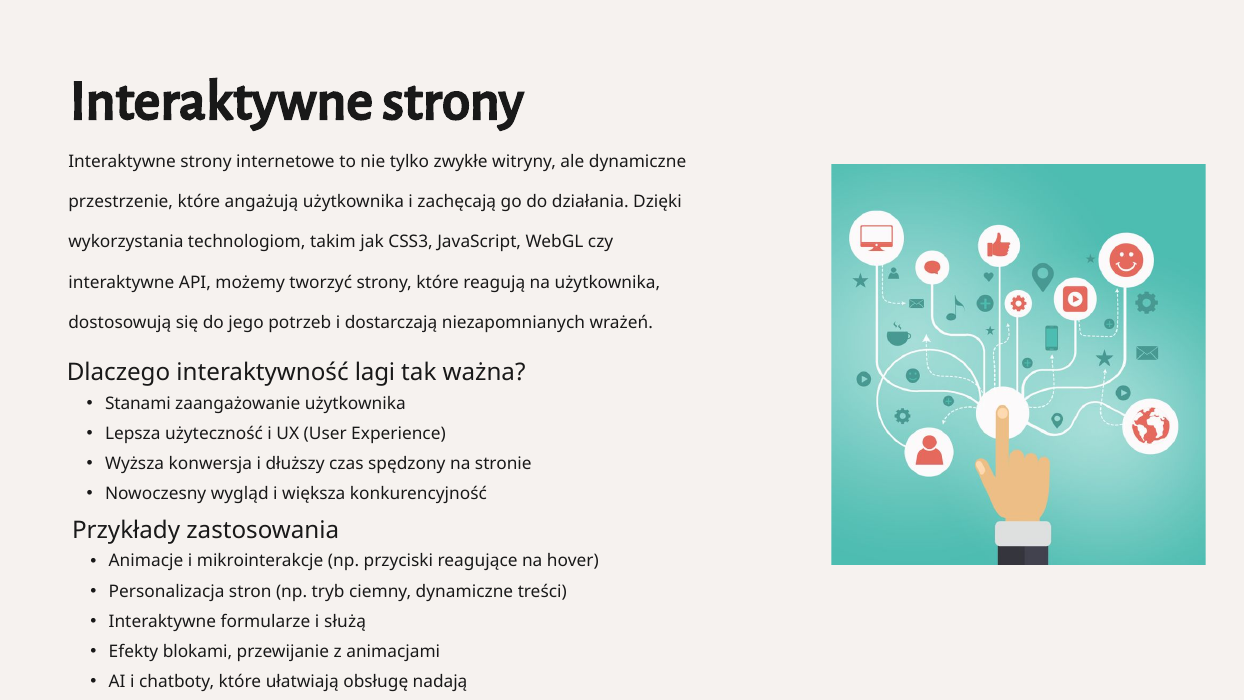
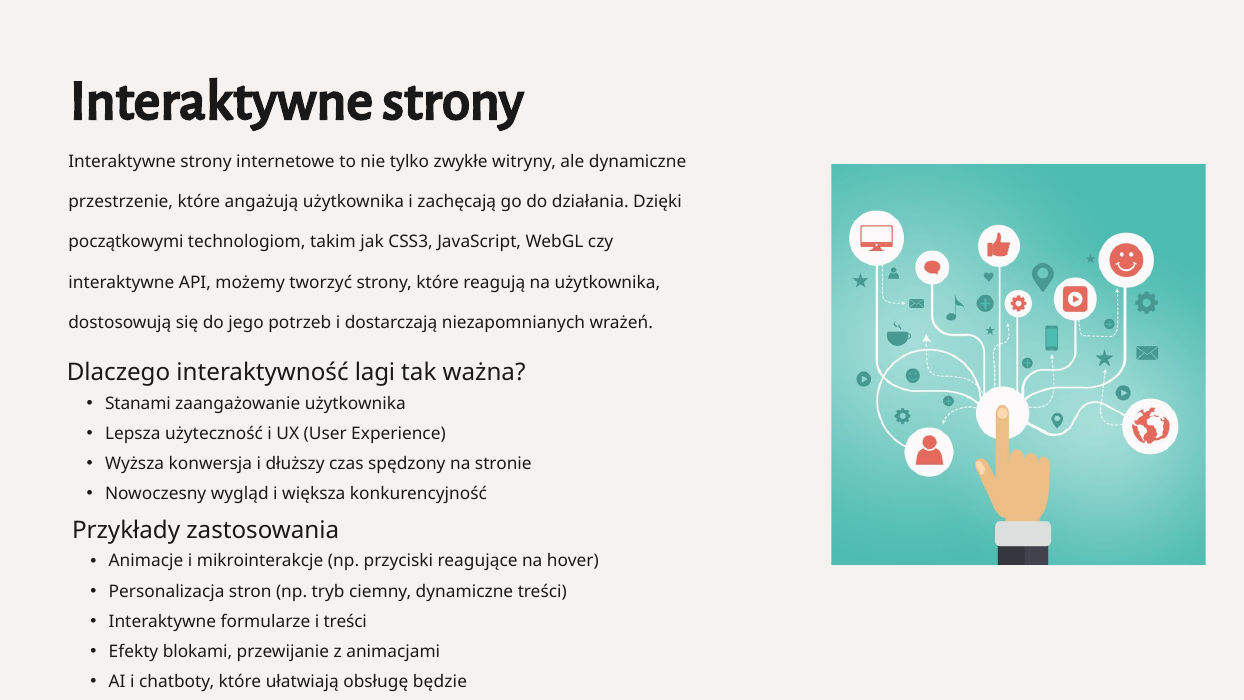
wykorzystania: wykorzystania -> początkowymi
i służą: służą -> treści
nadają: nadają -> będzie
